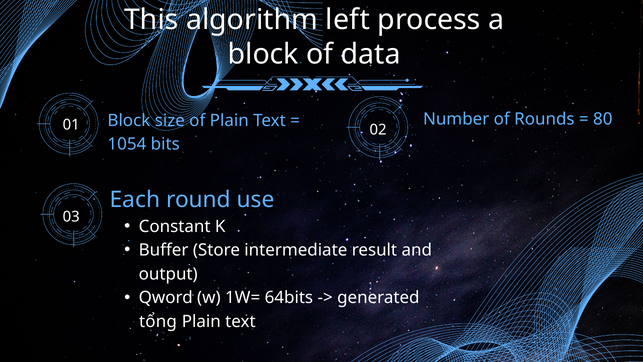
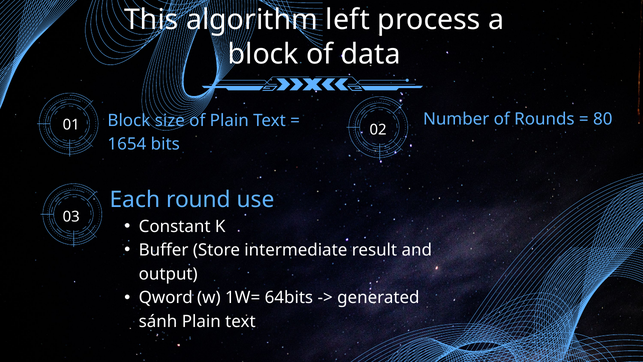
1054: 1054 -> 1654
tổng: tổng -> sánh
